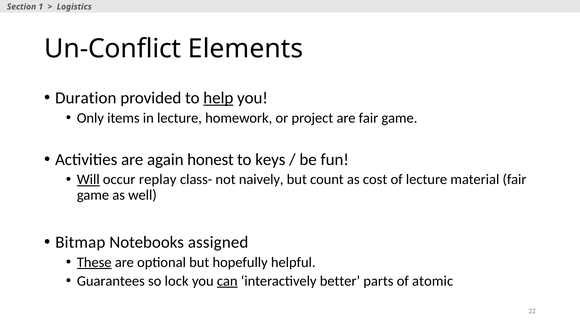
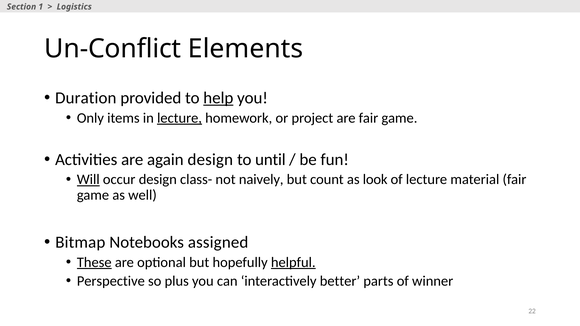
lecture at (180, 118) underline: none -> present
again honest: honest -> design
keys: keys -> until
occur replay: replay -> design
cost: cost -> look
helpful underline: none -> present
Guarantees: Guarantees -> Perspective
lock: lock -> plus
can underline: present -> none
atomic: atomic -> winner
